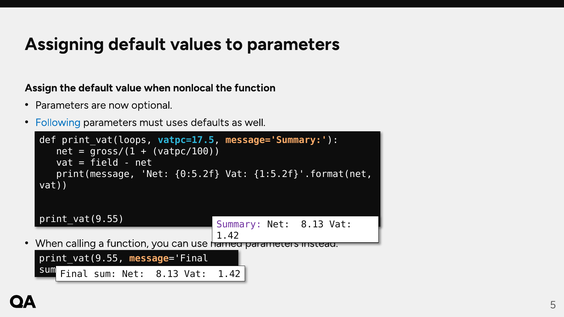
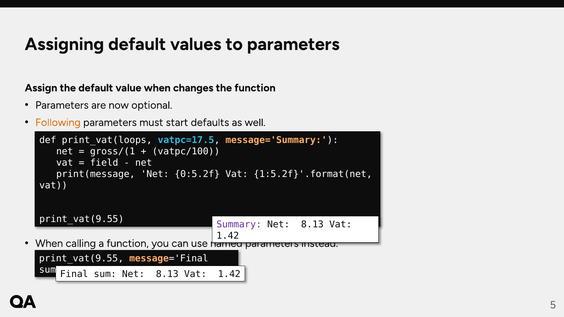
nonlocal: nonlocal -> changes
Following colour: blue -> orange
uses: uses -> start
